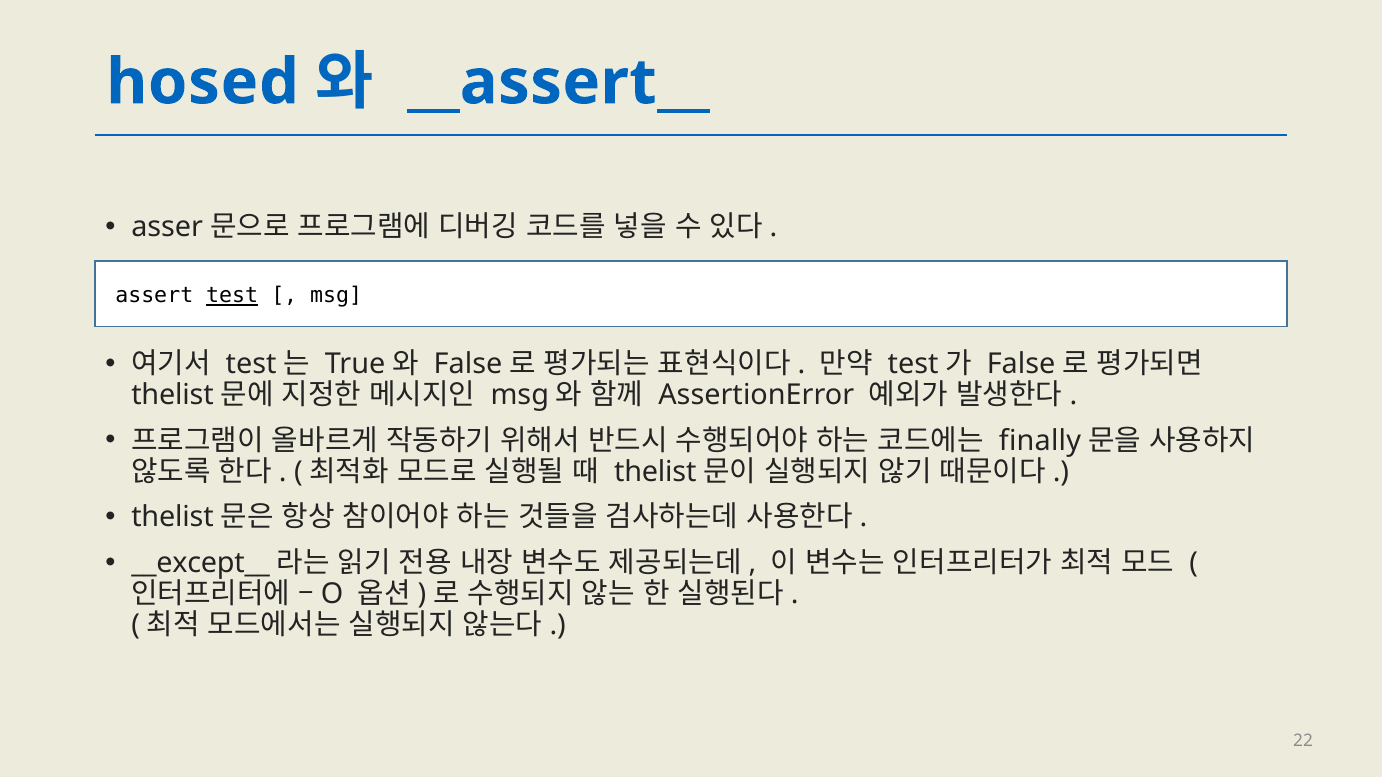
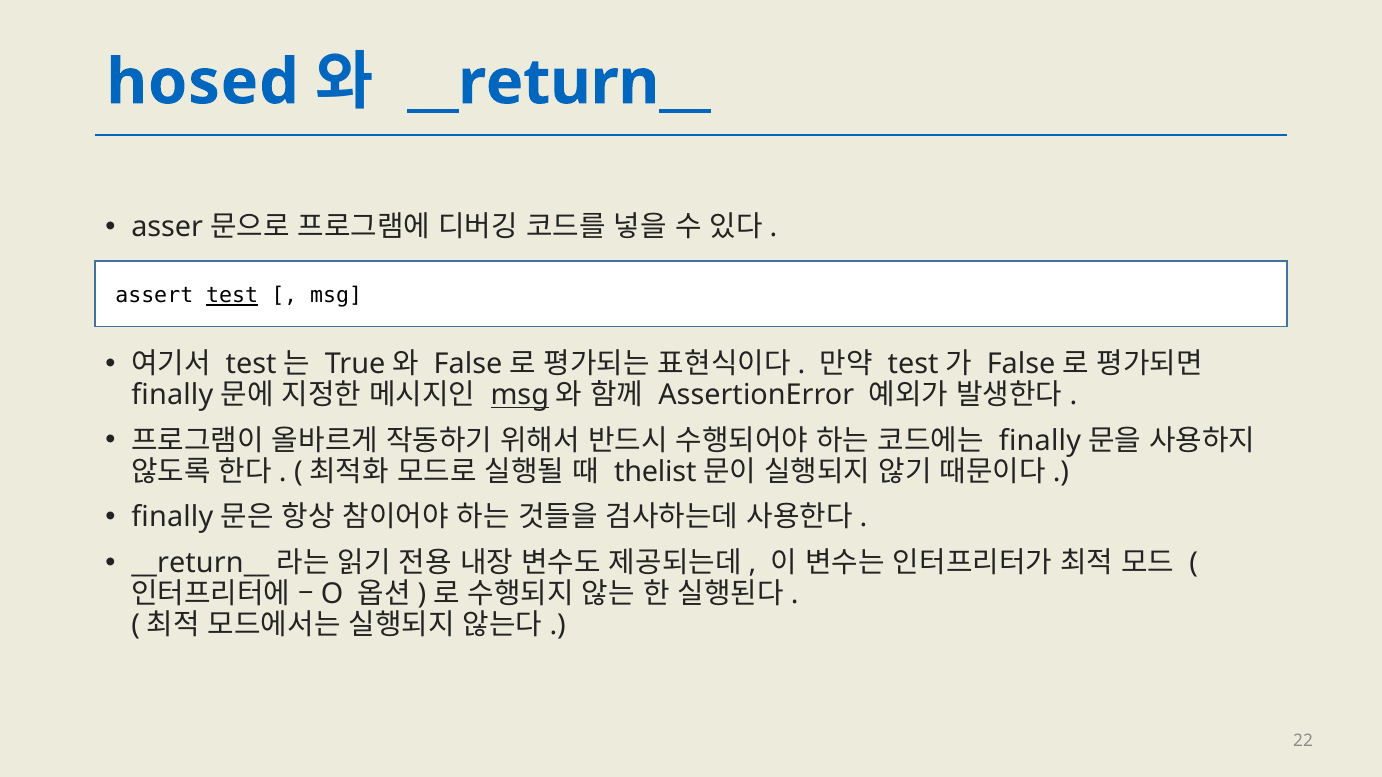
__assert__ at (558, 82): __assert__ -> __return__
thelist at (172, 395): thelist -> finally
msg at (520, 395) underline: none -> present
thelist at (172, 518): thelist -> finally
__except__ at (201, 563): __except__ -> __return__
